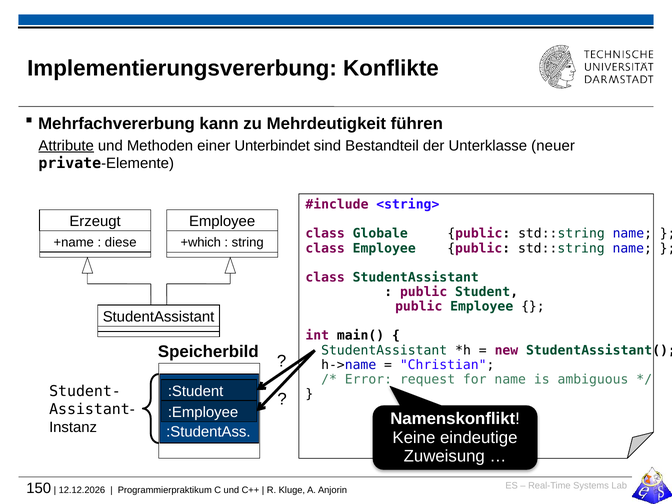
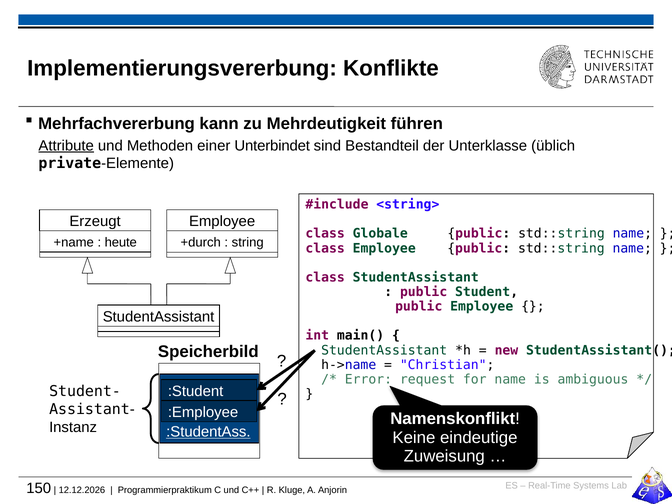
neuer: neuer -> üblich
diese: diese -> heute
+which: +which -> +durch
:StudentAss underline: none -> present
